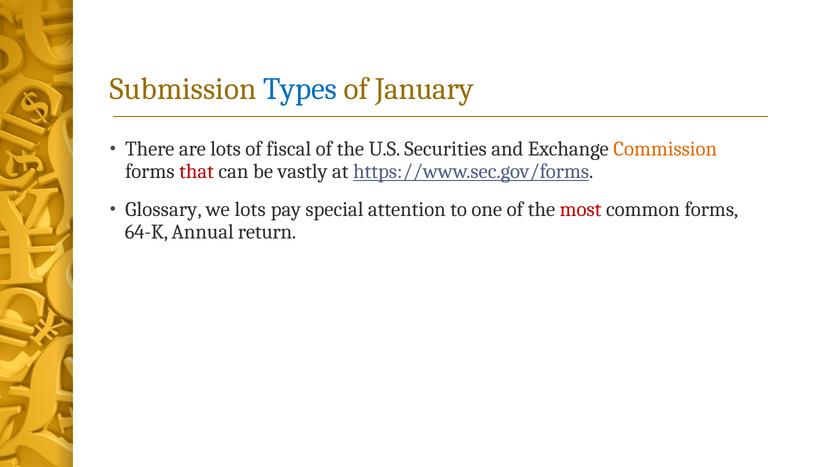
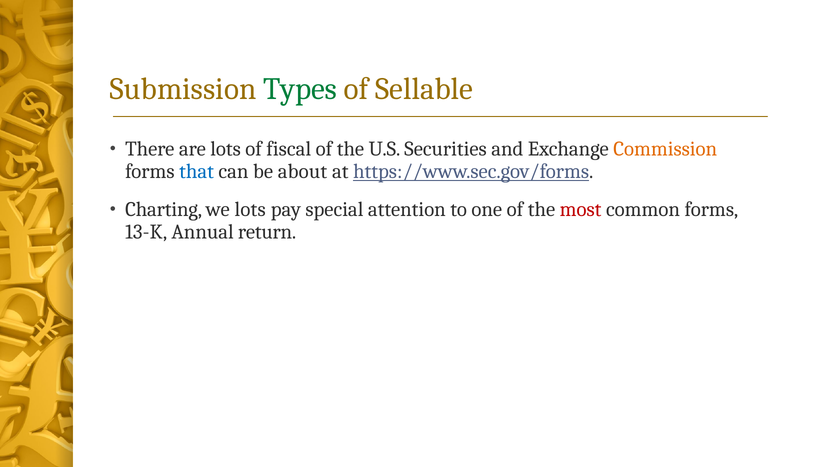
Types colour: blue -> green
January: January -> Sellable
that colour: red -> blue
vastly: vastly -> about
Glossary: Glossary -> Charting
64-K: 64-K -> 13-K
